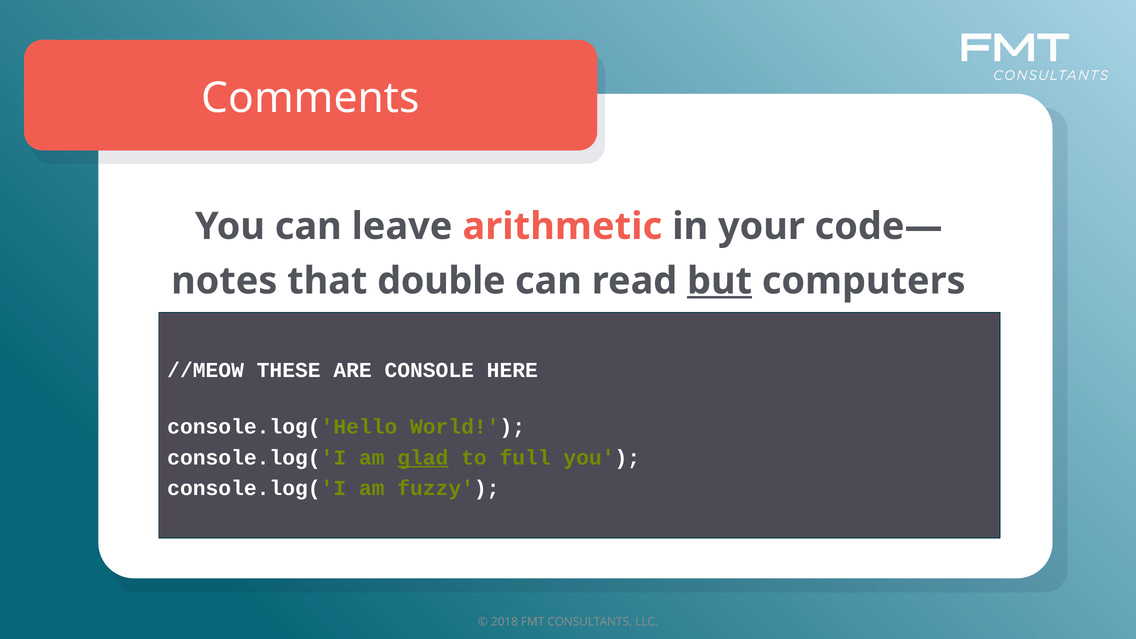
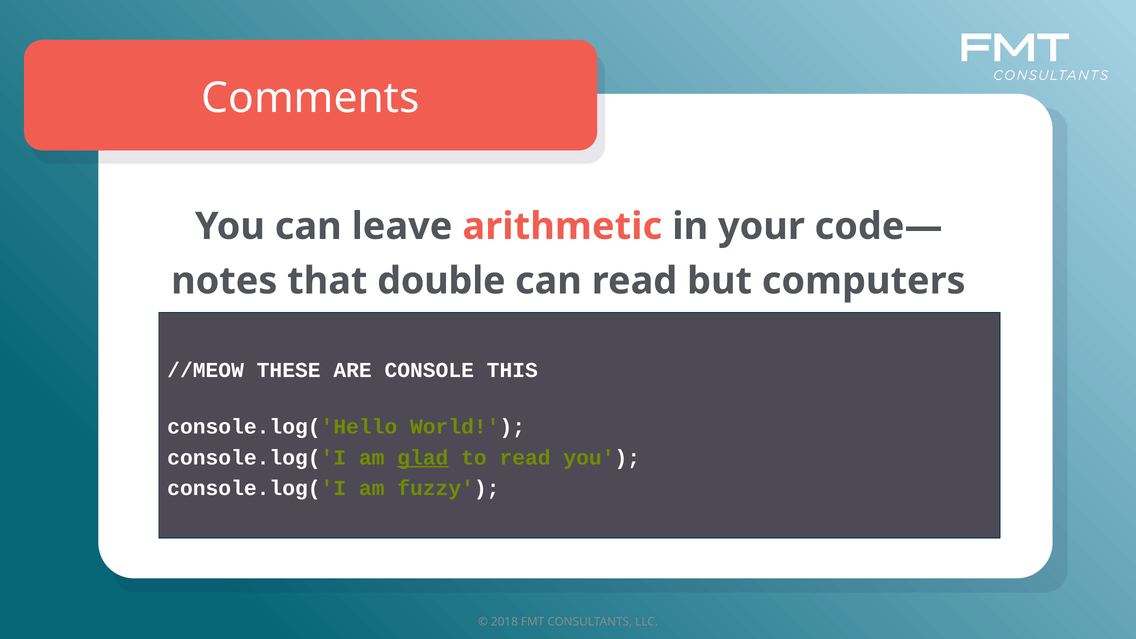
but underline: present -> none
HERE: HERE -> THIS
to full: full -> read
